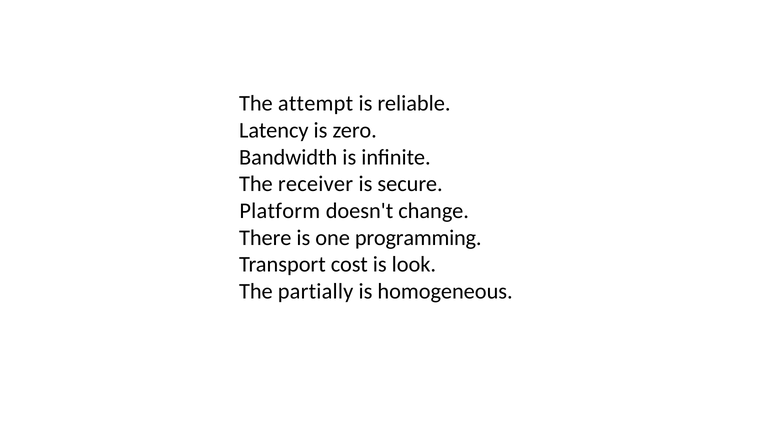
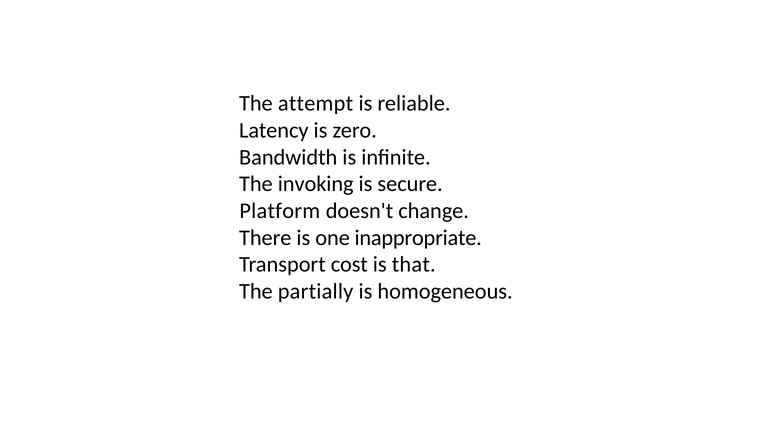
receiver: receiver -> invoking
programming: programming -> inappropriate
look: look -> that
